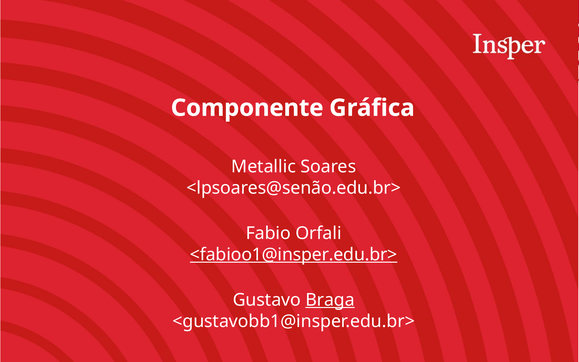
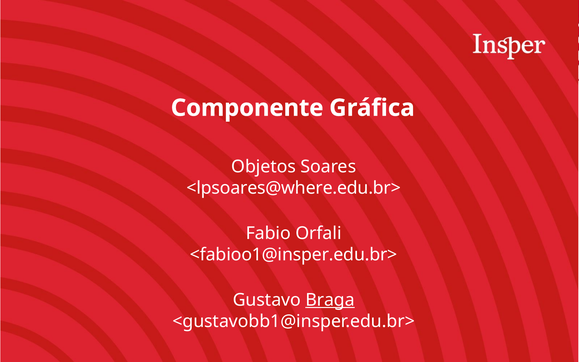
Metallic: Metallic -> Objetos
<lpsoares@senão.edu.br>: <lpsoares@senão.edu.br> -> <lpsoares@where.edu.br>
<fabioo1@insper.edu.br> underline: present -> none
